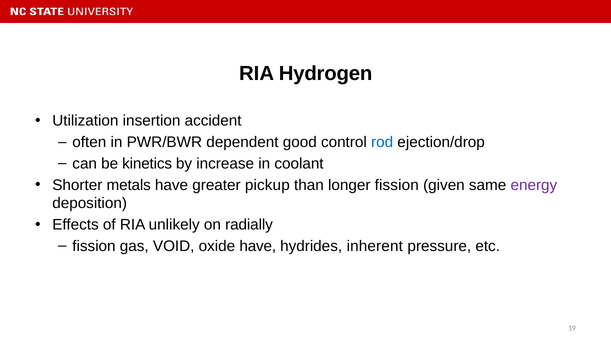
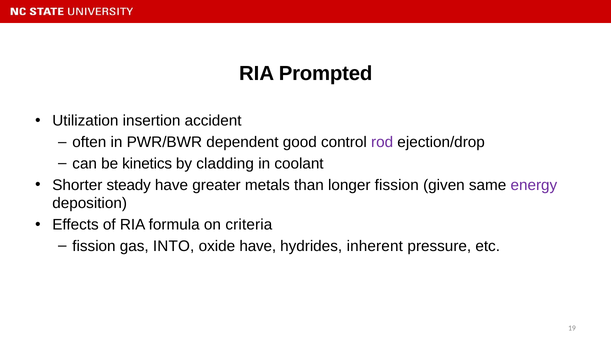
Hydrogen: Hydrogen -> Prompted
rod colour: blue -> purple
increase: increase -> cladding
metals: metals -> steady
pickup: pickup -> metals
unlikely: unlikely -> formula
radially: radially -> criteria
VOID: VOID -> INTO
